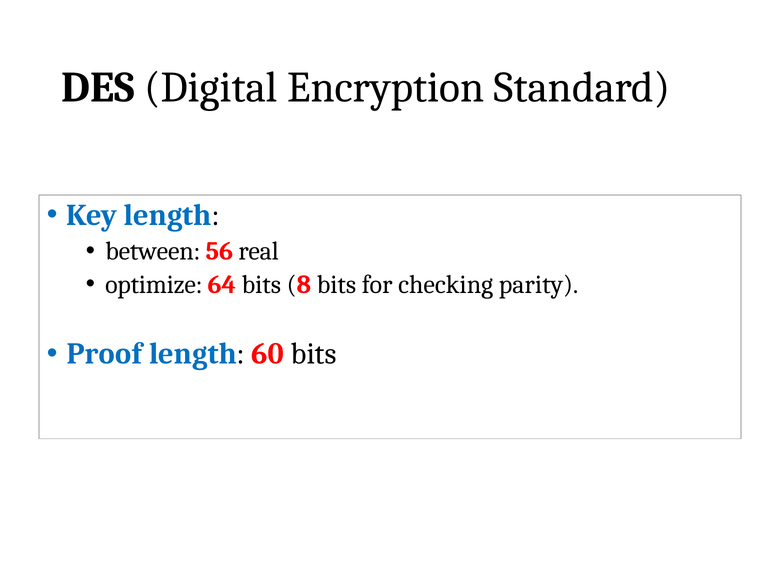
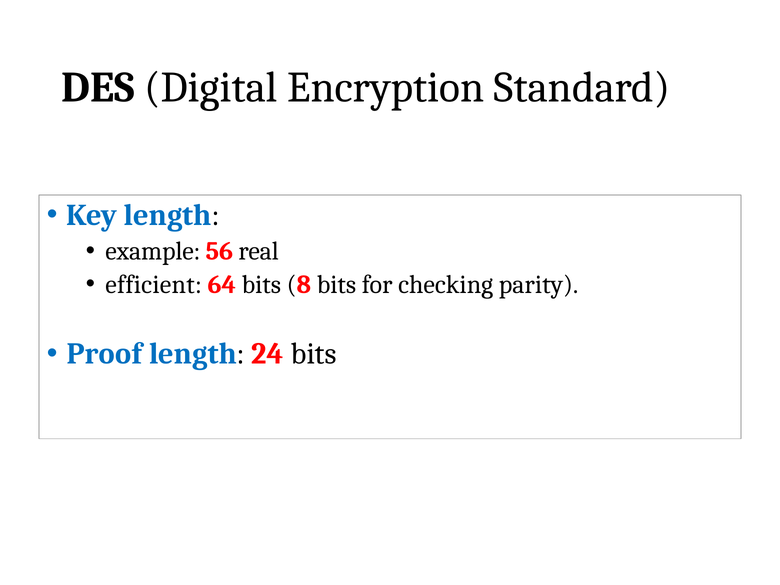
between: between -> example
optimize: optimize -> efficient
60: 60 -> 24
